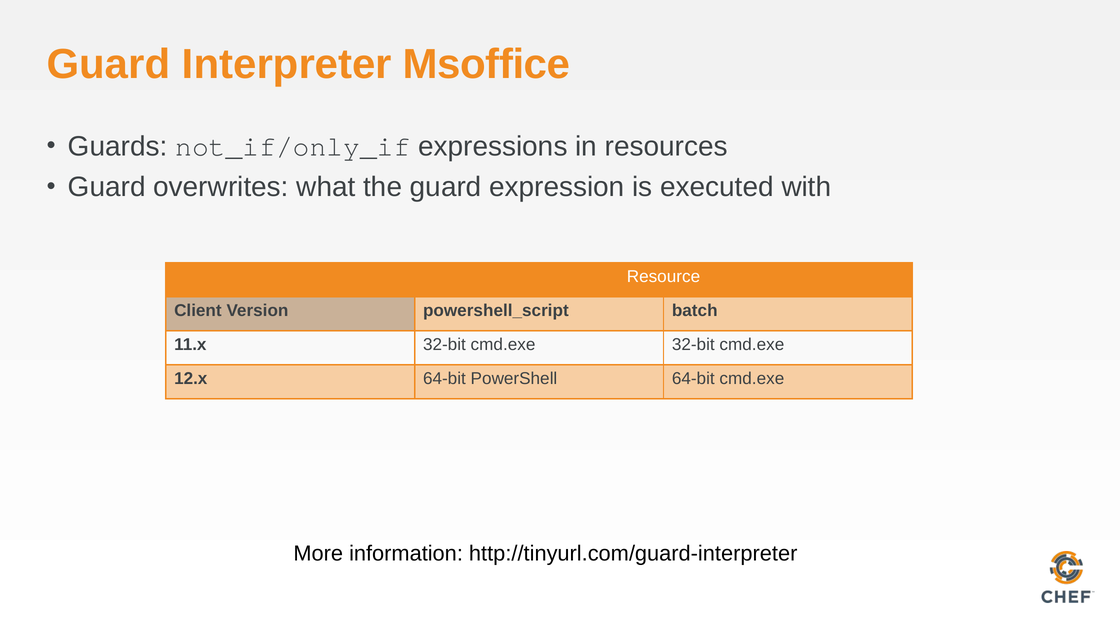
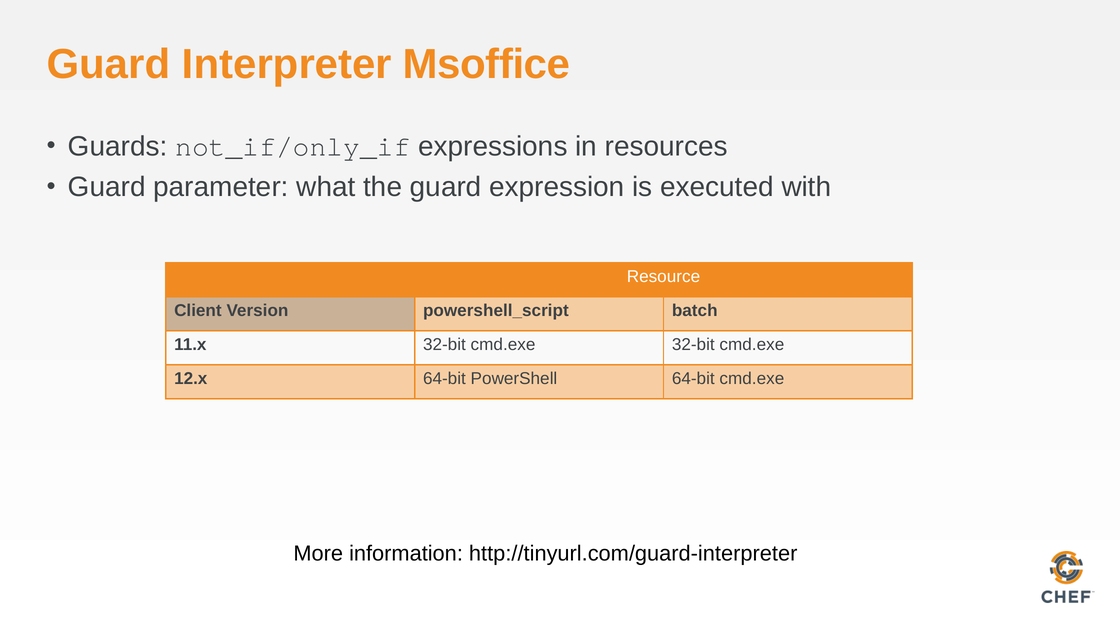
overwrites: overwrites -> parameter
